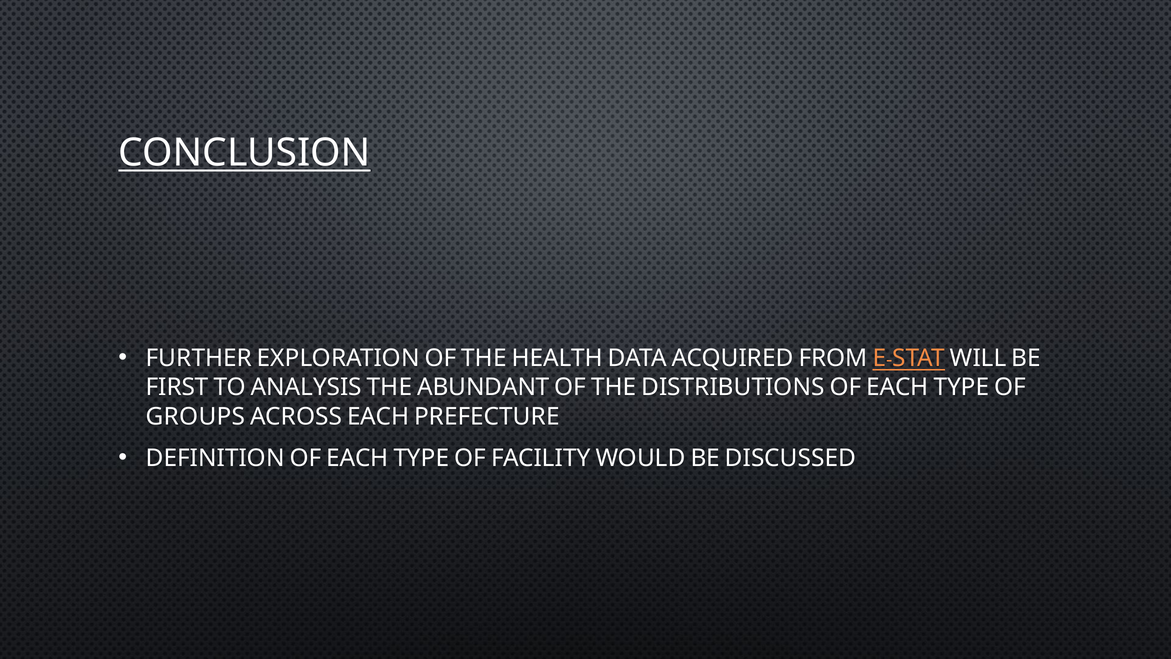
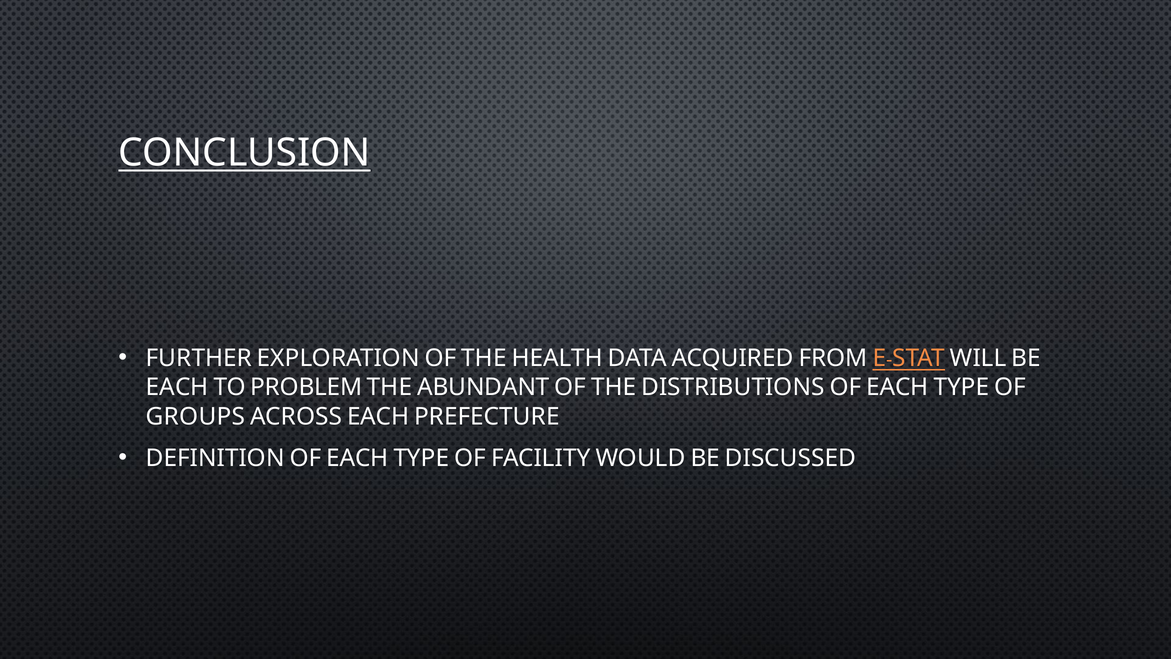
FIRST at (177, 387): FIRST -> EACH
ANALYSIS: ANALYSIS -> PROBLEM
